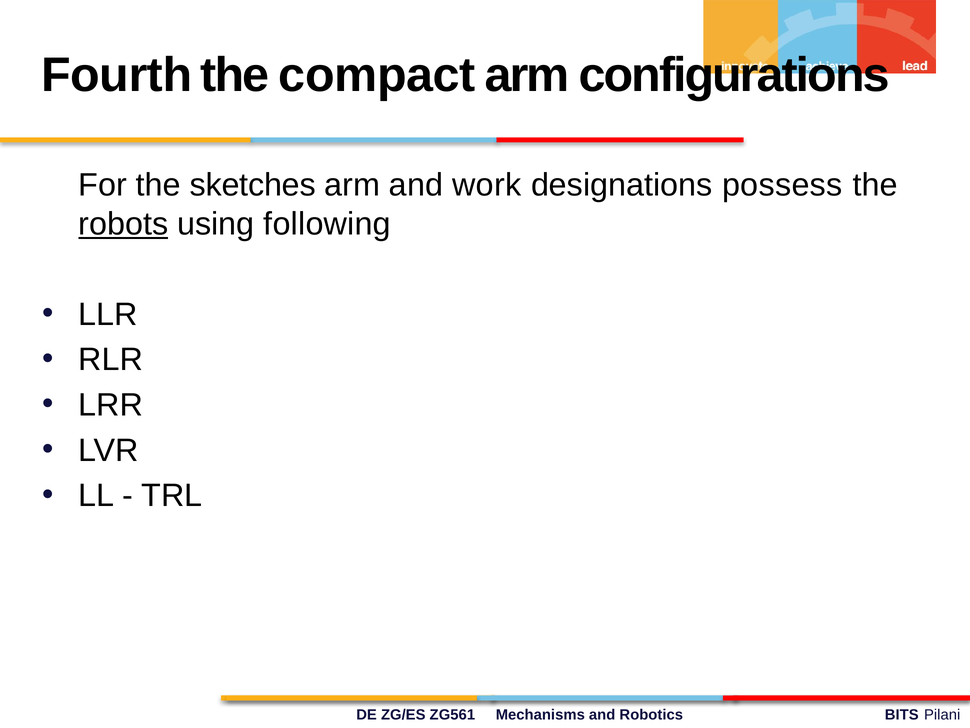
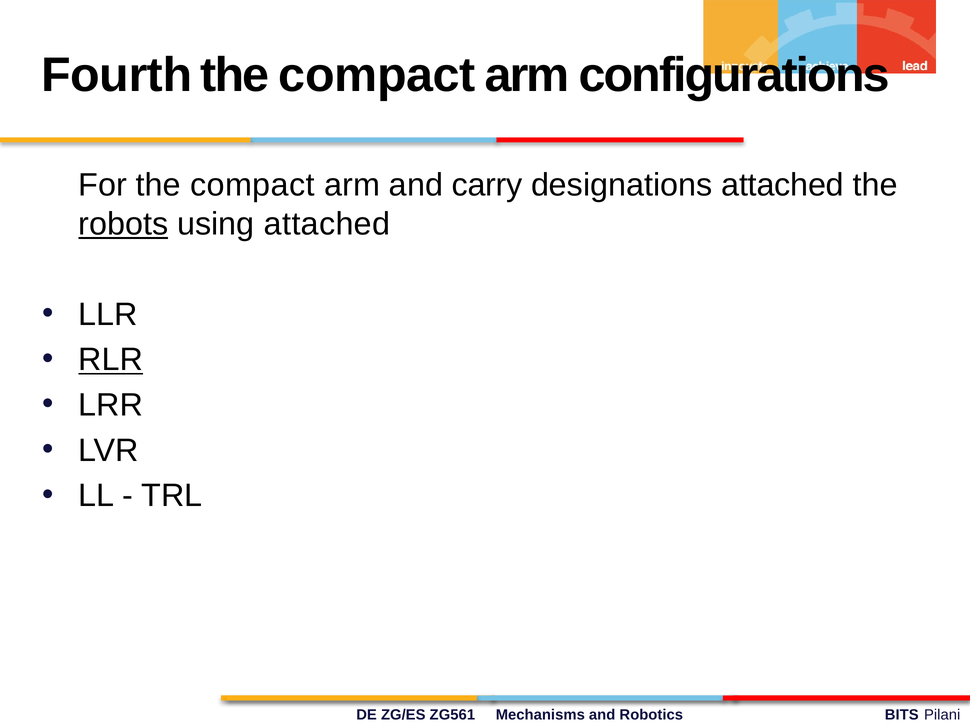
For the sketches: sketches -> compact
work: work -> carry
designations possess: possess -> attached
using following: following -> attached
RLR underline: none -> present
